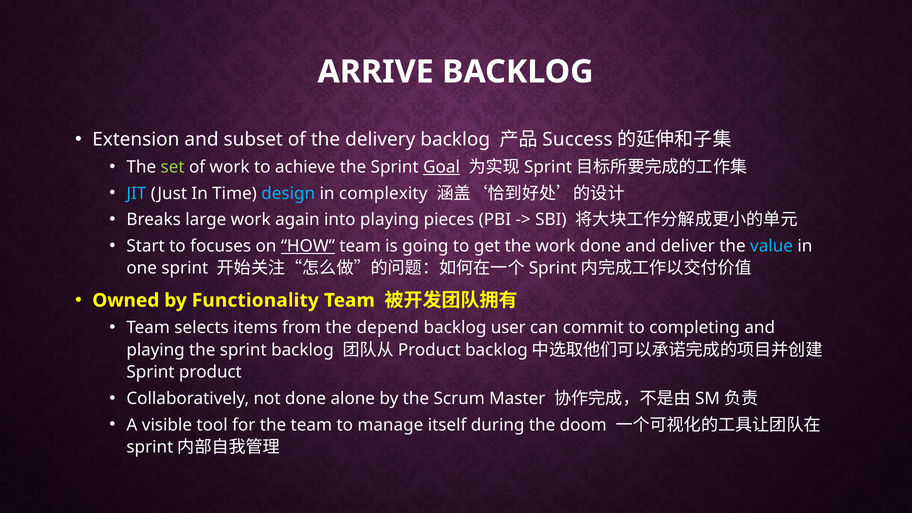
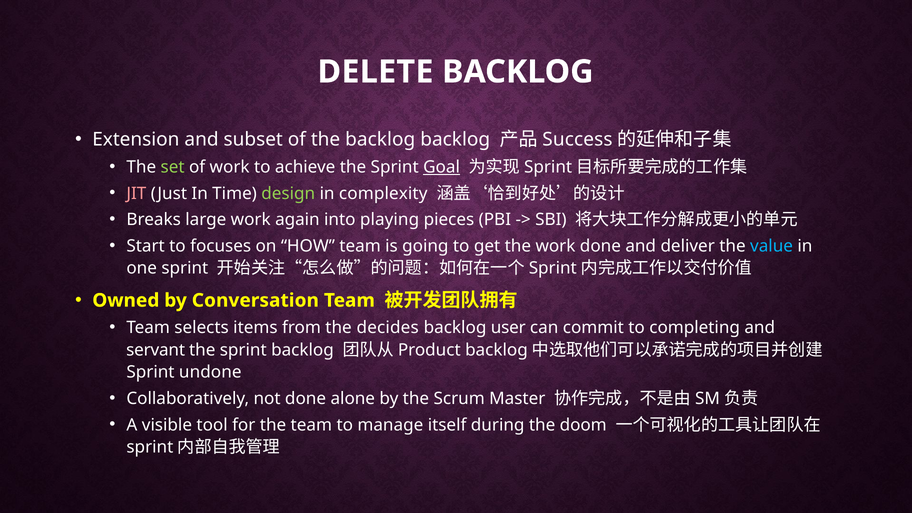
ARRIVE: ARRIVE -> DELETE
the delivery: delivery -> backlog
JIT colour: light blue -> pink
design colour: light blue -> light green
HOW underline: present -> none
Functionality: Functionality -> Conversation
depend: depend -> decides
playing at (156, 350): playing -> servant
product: product -> undone
